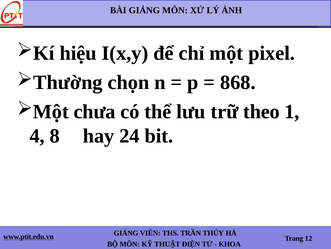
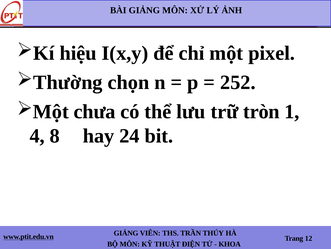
868: 868 -> 252
theo: theo -> tròn
